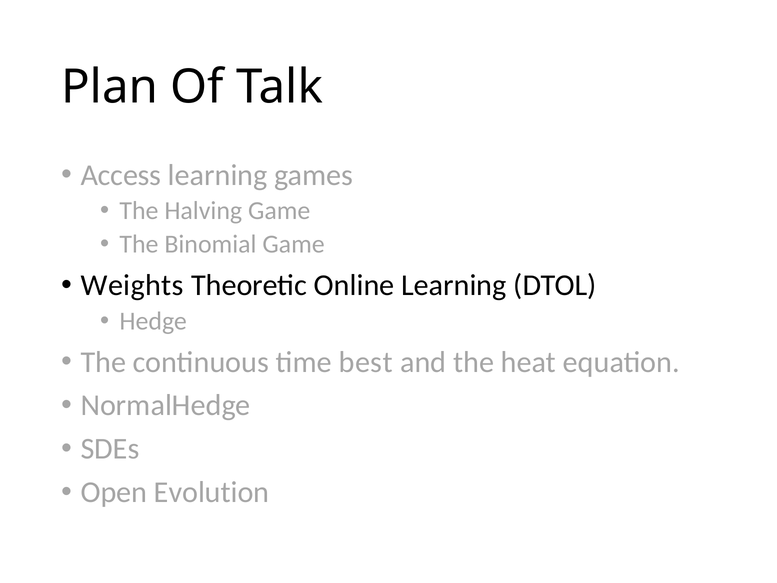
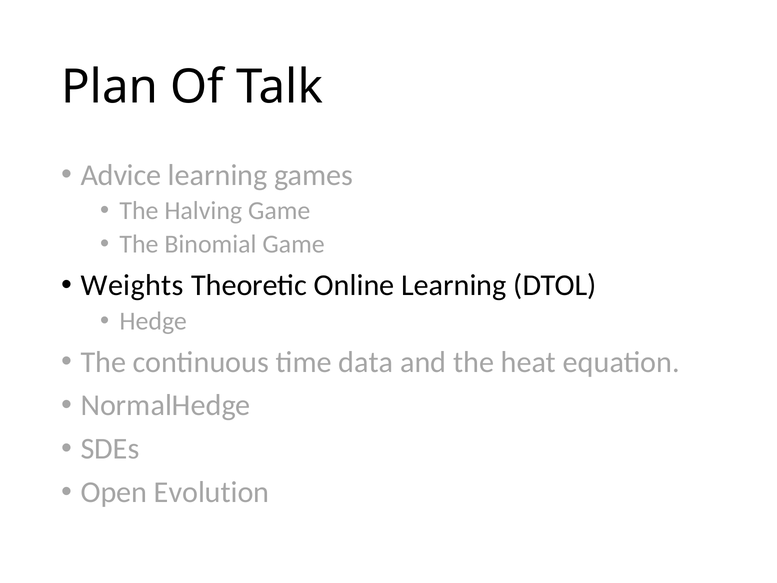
Access: Access -> Advice
best: best -> data
